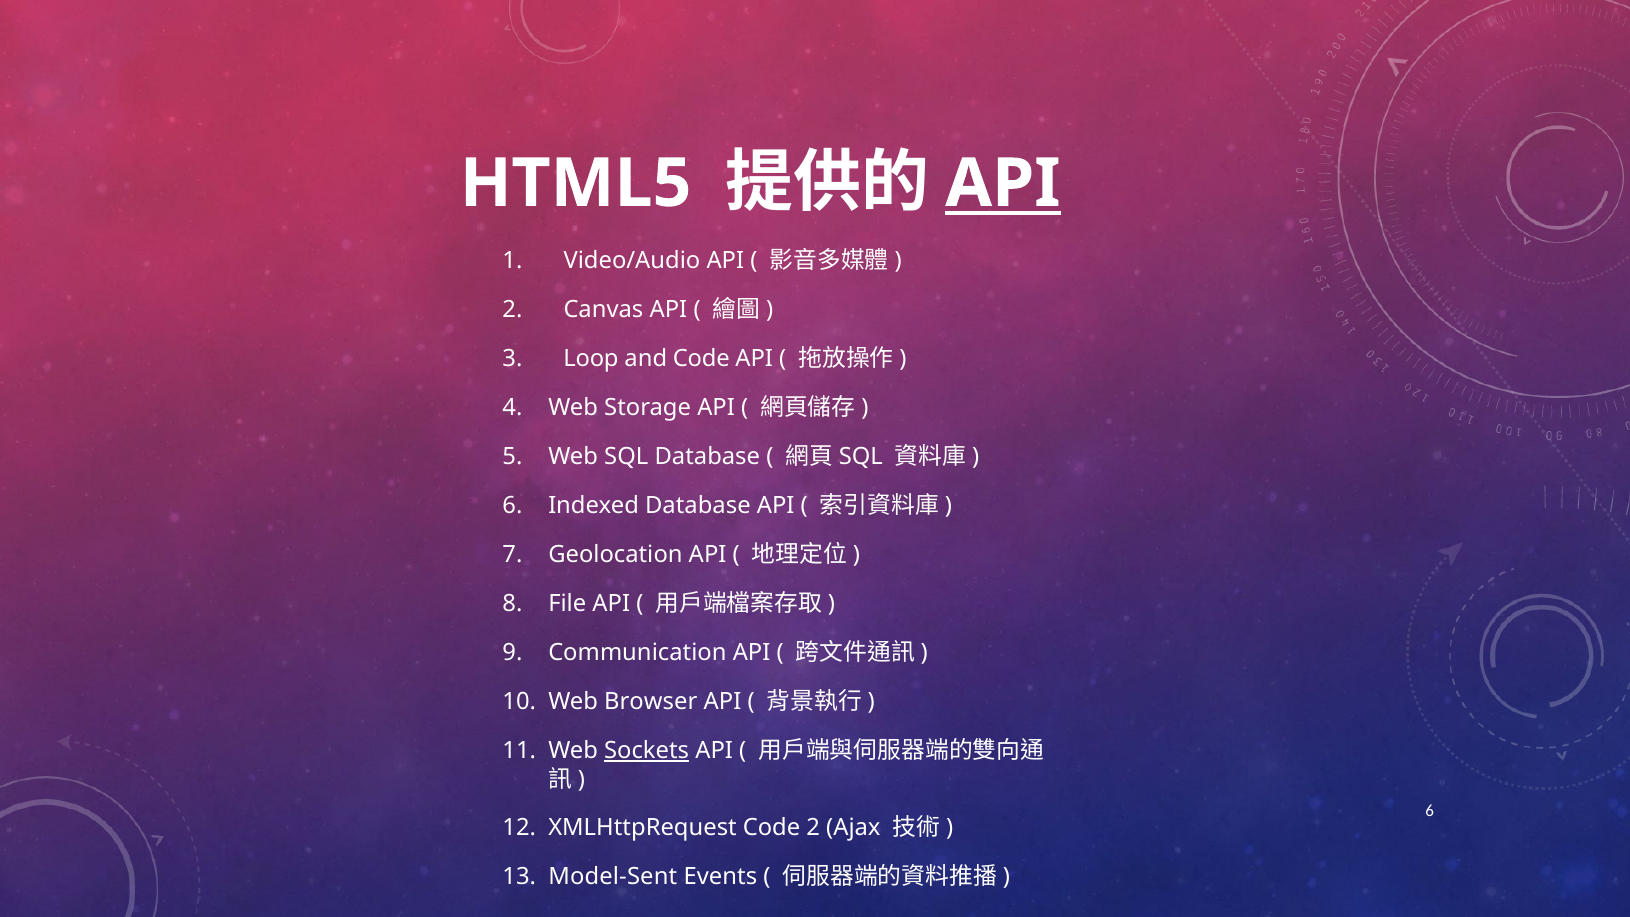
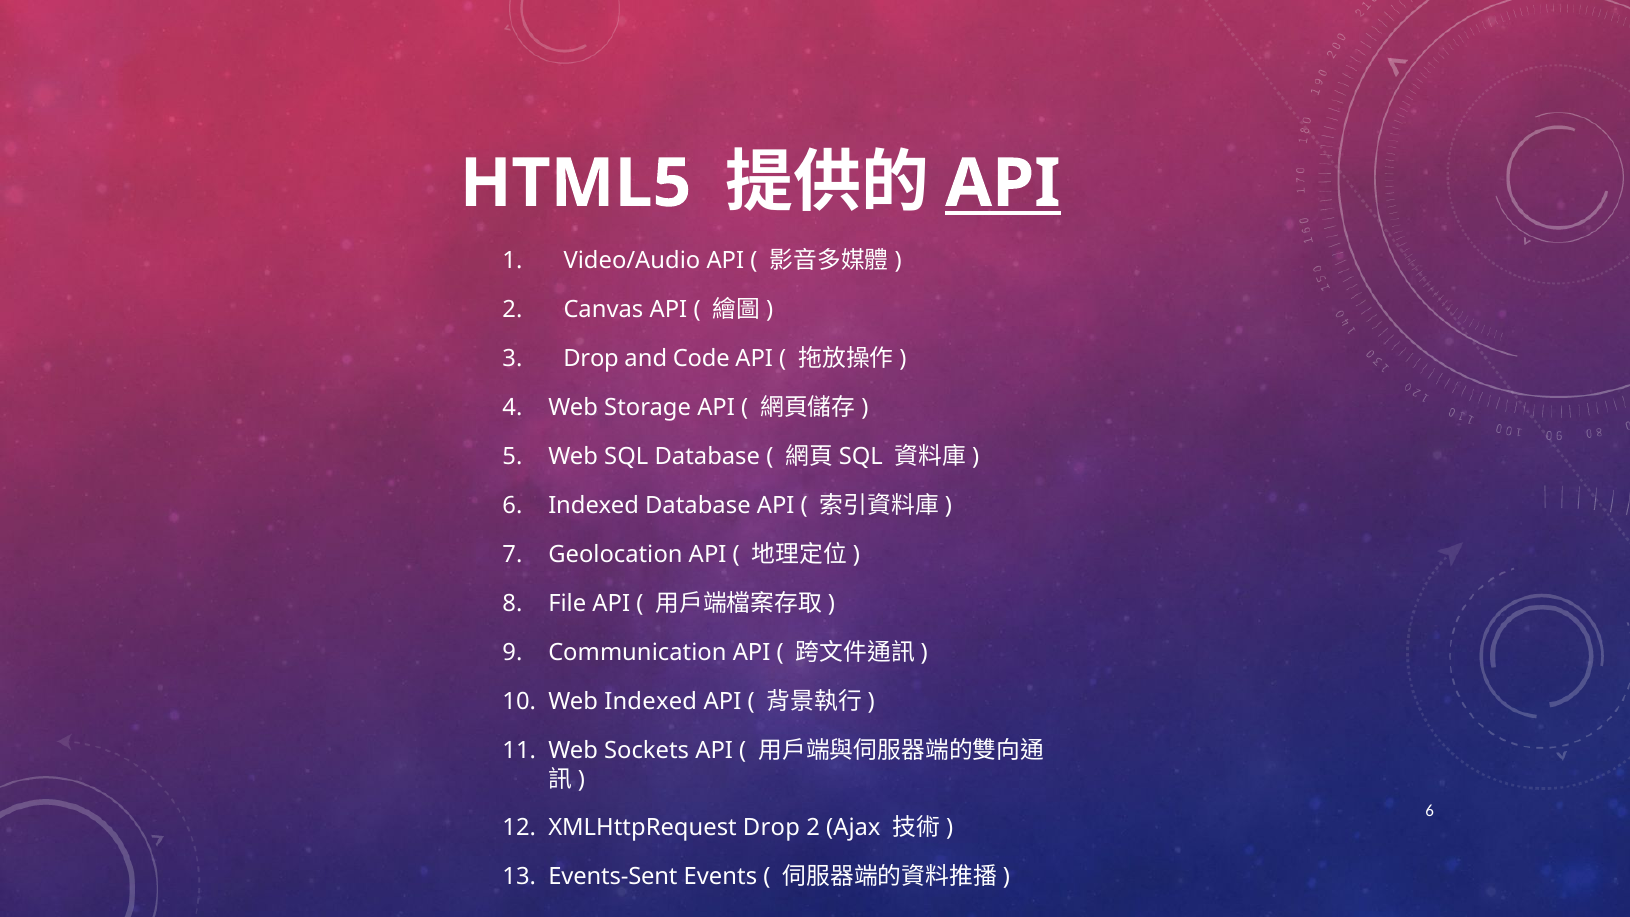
Loop at (591, 359): Loop -> Drop
Web Browser: Browser -> Indexed
Sockets underline: present -> none
XMLHttpRequest Code: Code -> Drop
Model-Sent: Model-Sent -> Events-Sent
